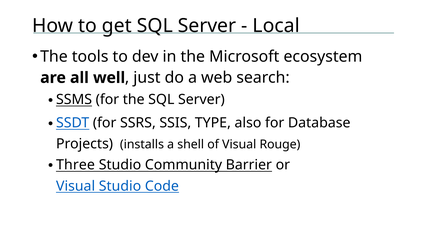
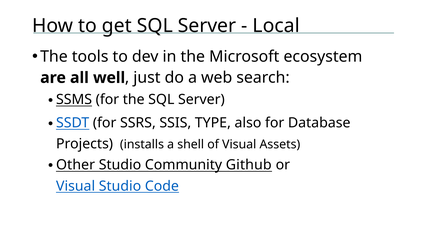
Rouge: Rouge -> Assets
Three: Three -> Other
Barrier: Barrier -> Github
